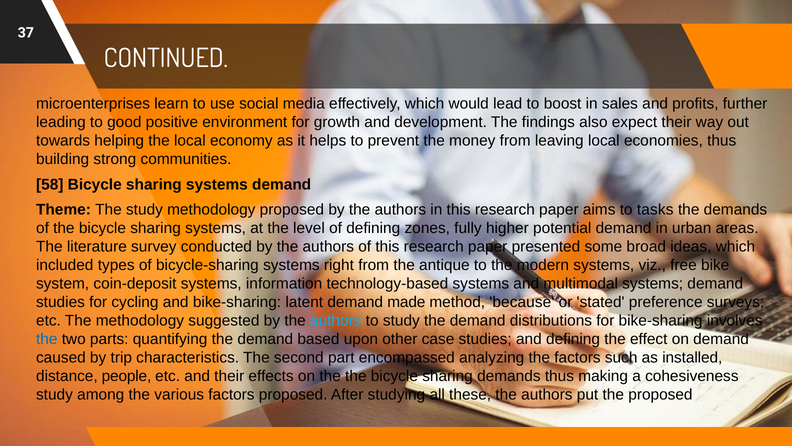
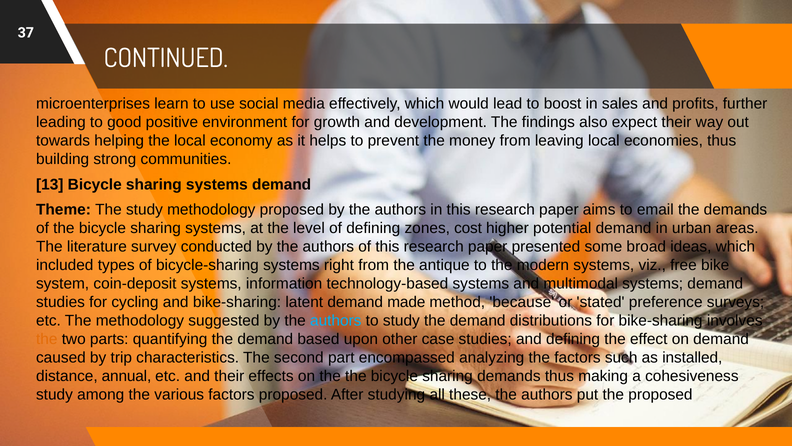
58: 58 -> 13
tasks: tasks -> email
fully: fully -> cost
the at (47, 339) colour: blue -> orange
people: people -> annual
